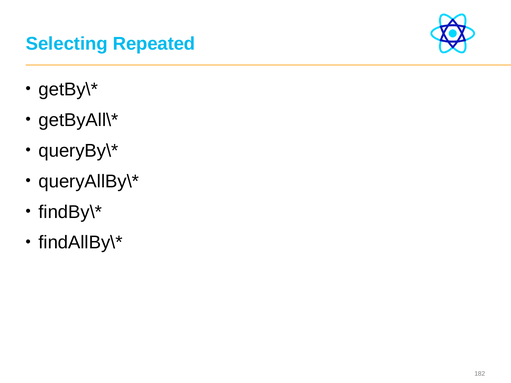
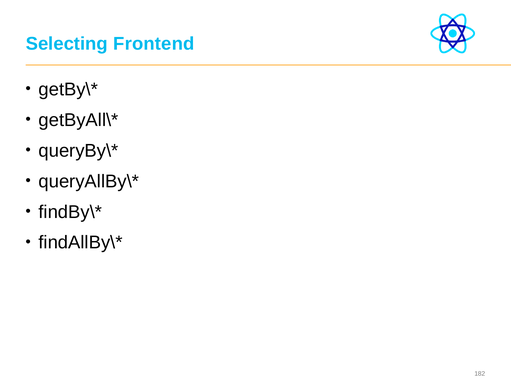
Repeated: Repeated -> Frontend
